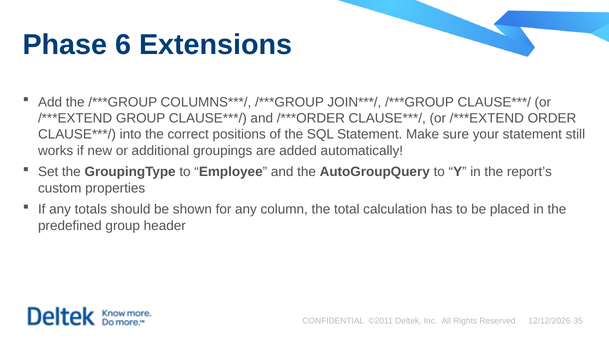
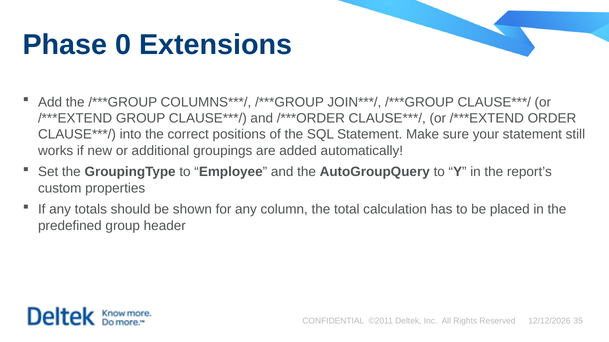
6: 6 -> 0
